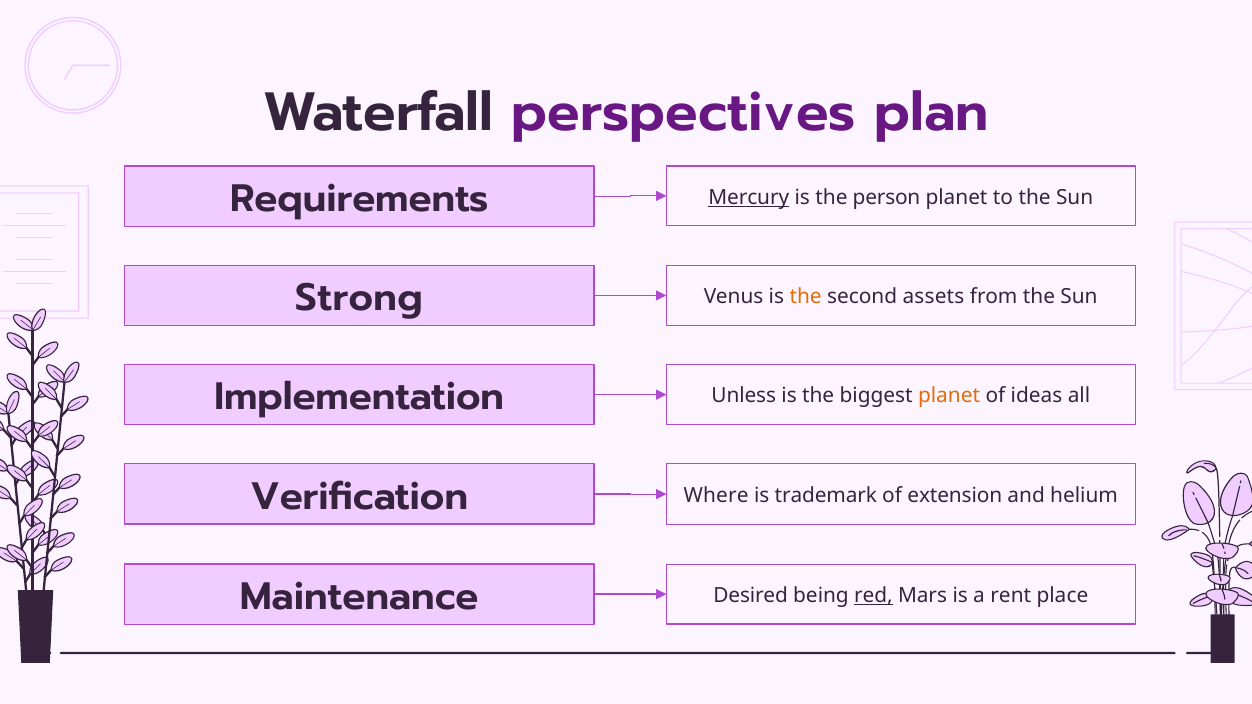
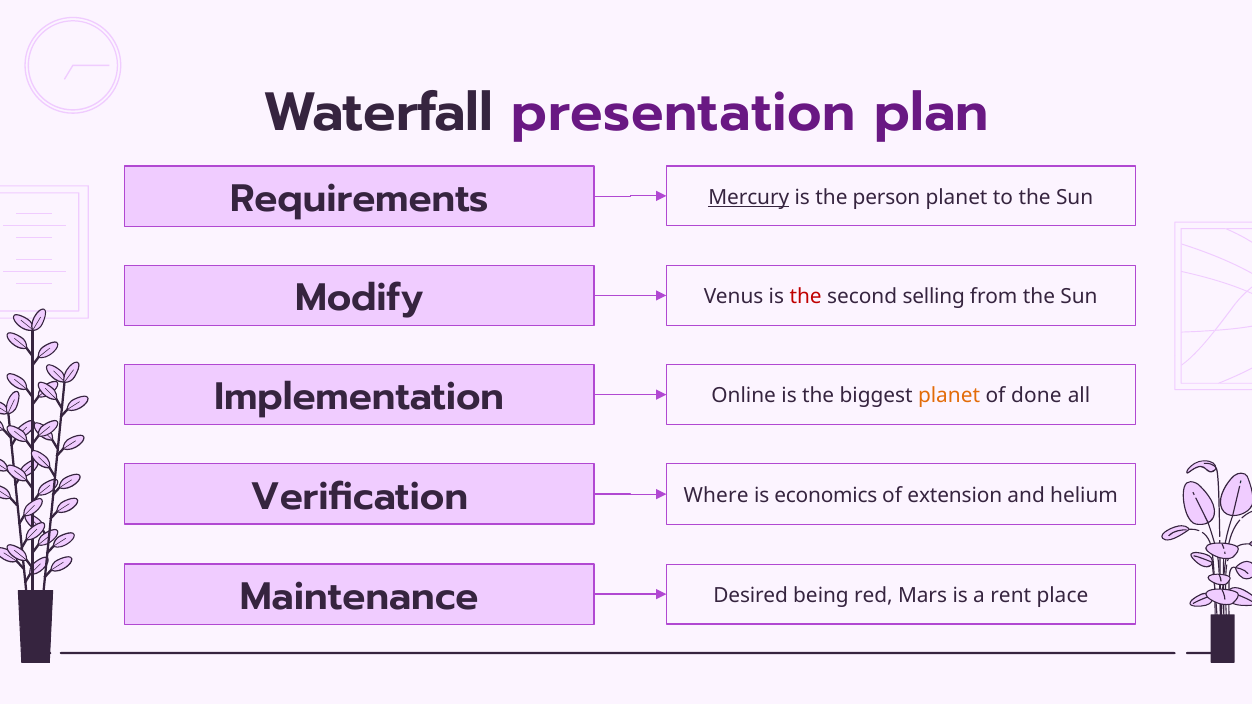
perspectives: perspectives -> presentation
Strong: Strong -> Modify
the at (806, 297) colour: orange -> red
assets: assets -> selling
Unless: Unless -> Online
ideas: ideas -> done
trademark: trademark -> economics
red underline: present -> none
